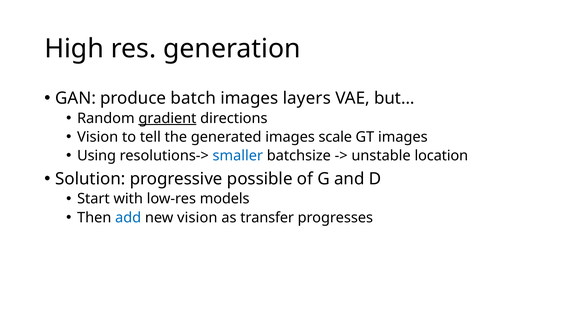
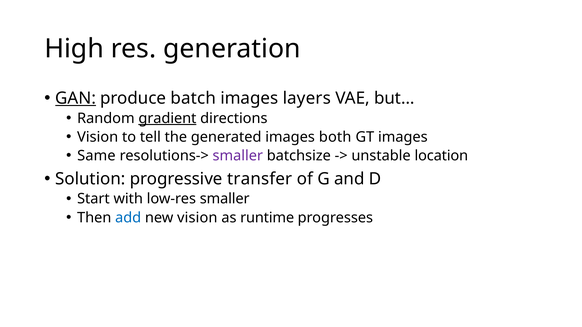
GAN underline: none -> present
scale: scale -> both
Using: Using -> Same
smaller at (238, 156) colour: blue -> purple
possible: possible -> transfer
low-res models: models -> smaller
transfer: transfer -> runtime
